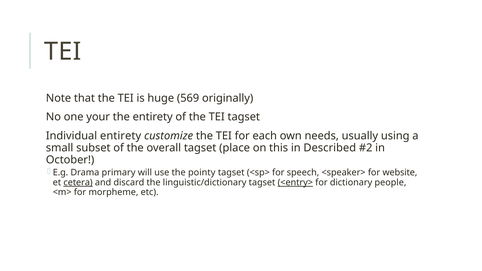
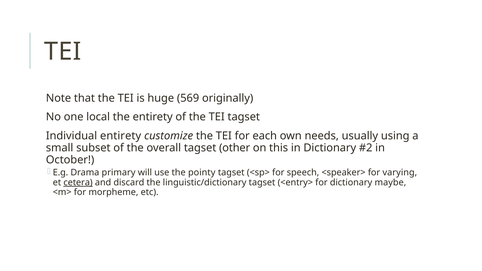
your: your -> local
place: place -> other
in Described: Described -> Dictionary
website: website -> varying
<entry> underline: present -> none
people: people -> maybe
